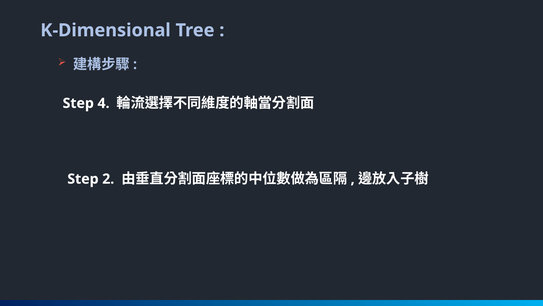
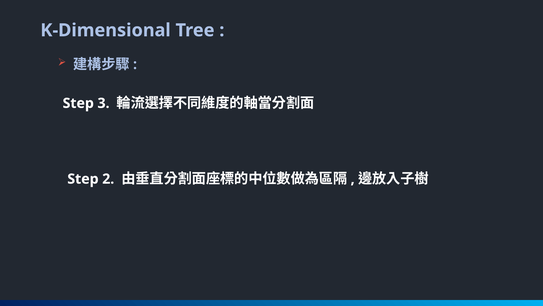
4: 4 -> 3
